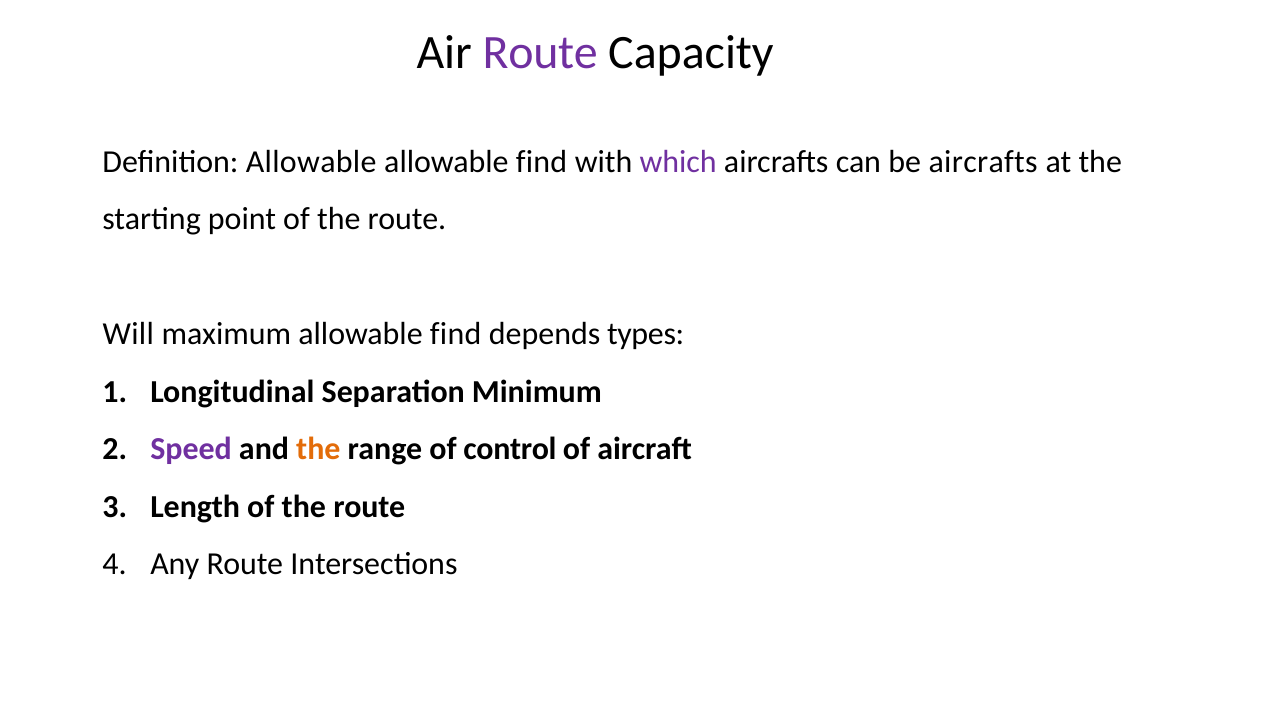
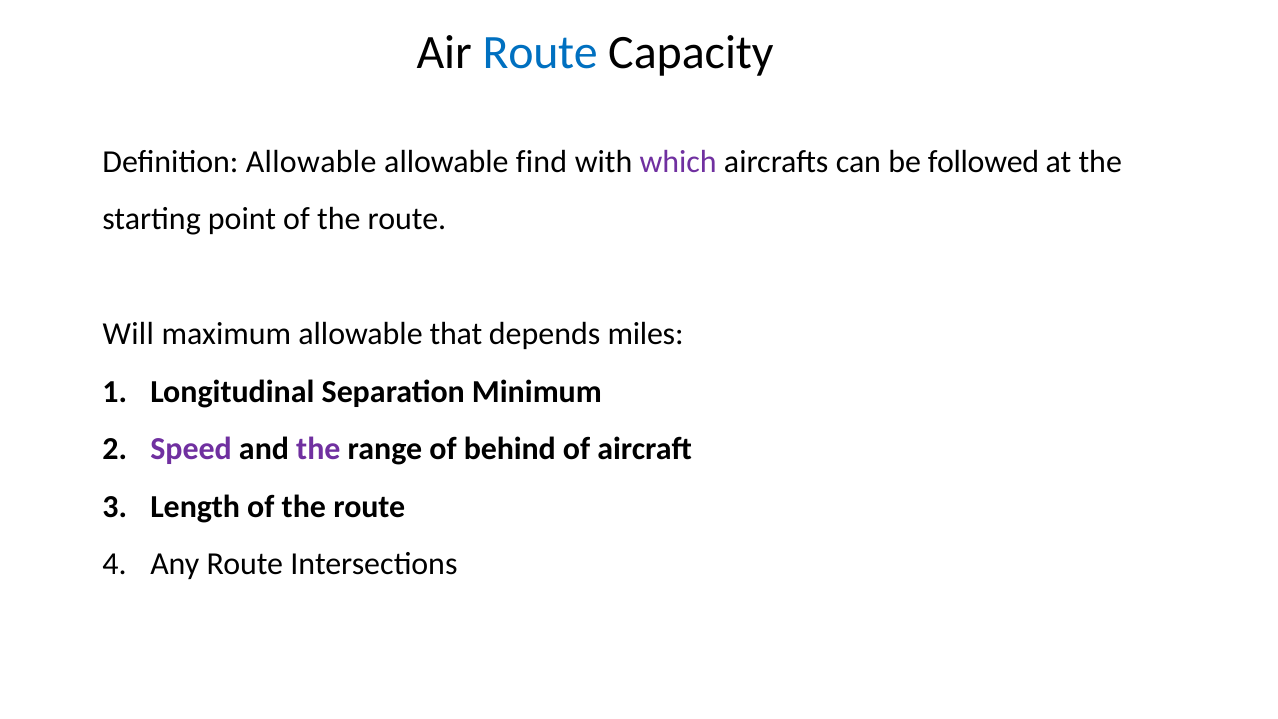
Route at (540, 53) colour: purple -> blue
be aircrafts: aircrafts -> followed
maximum allowable find: find -> that
types: types -> miles
the at (318, 449) colour: orange -> purple
control: control -> behind
